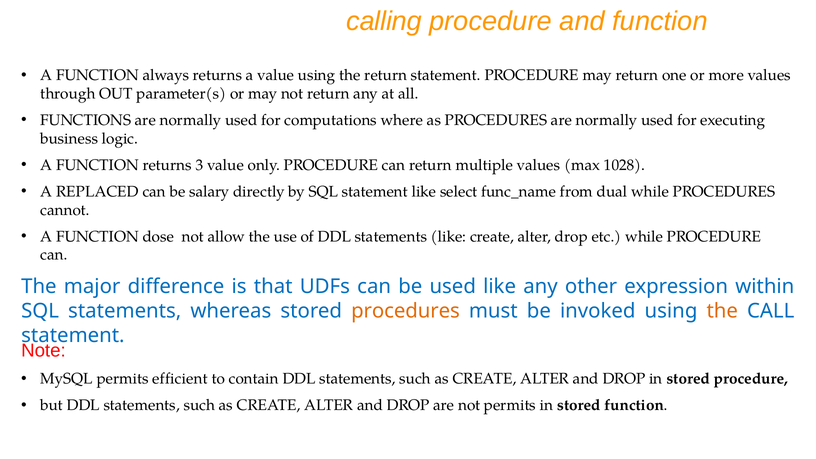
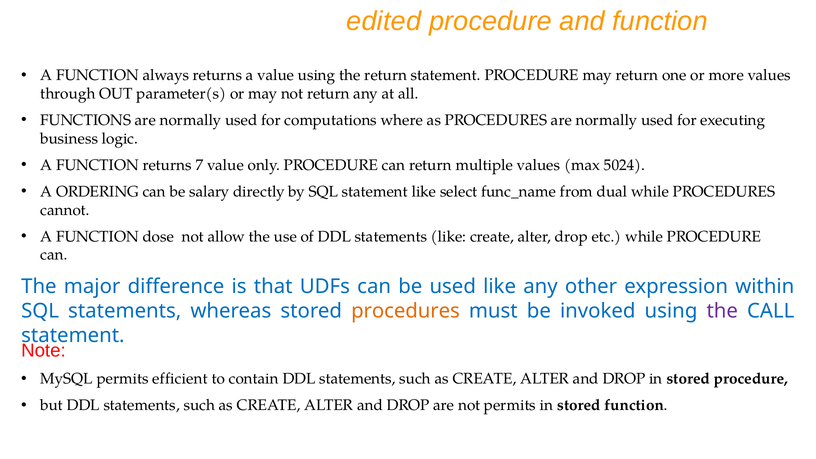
calling: calling -> edited
3: 3 -> 7
1028: 1028 -> 5024
REPLACED: REPLACED -> ORDERING
the at (722, 311) colour: orange -> purple
